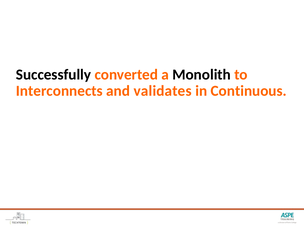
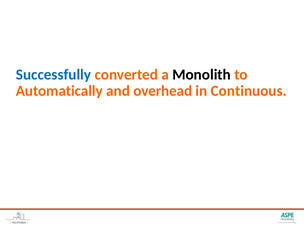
Successfully colour: black -> blue
Interconnects: Interconnects -> Automatically
validates: validates -> overhead
